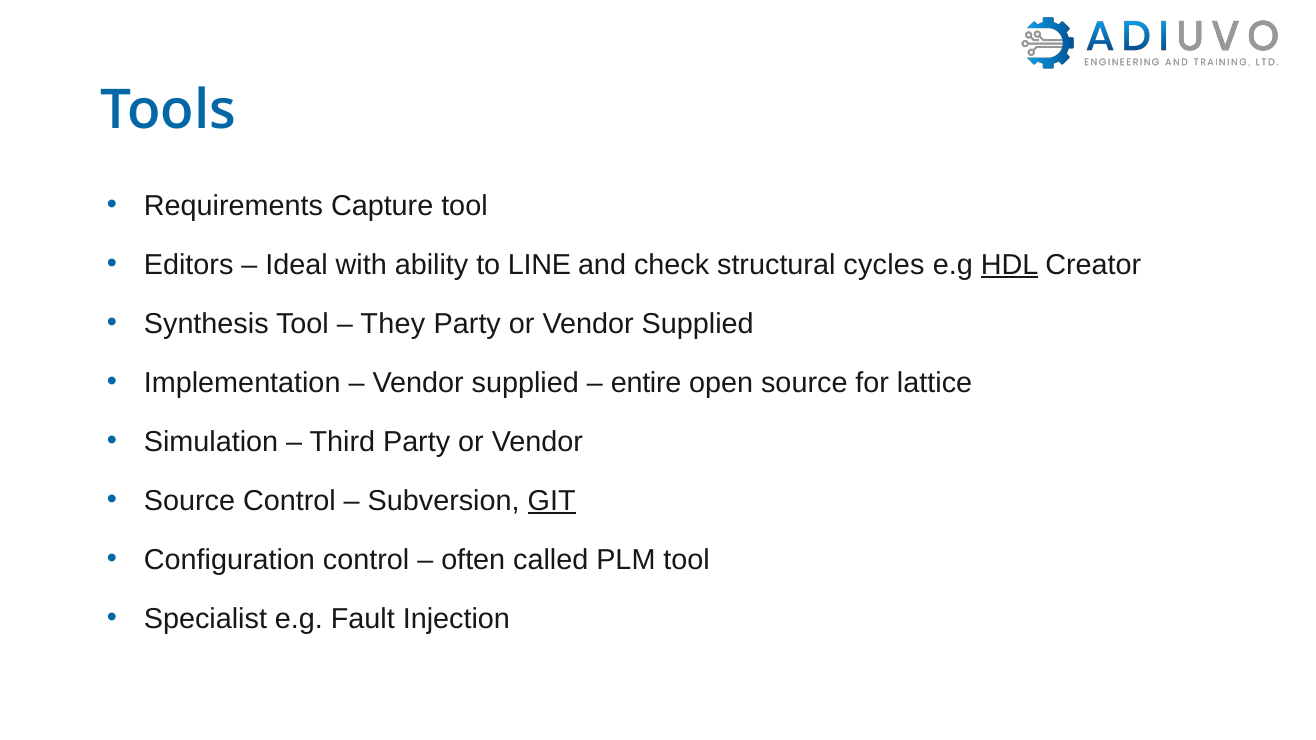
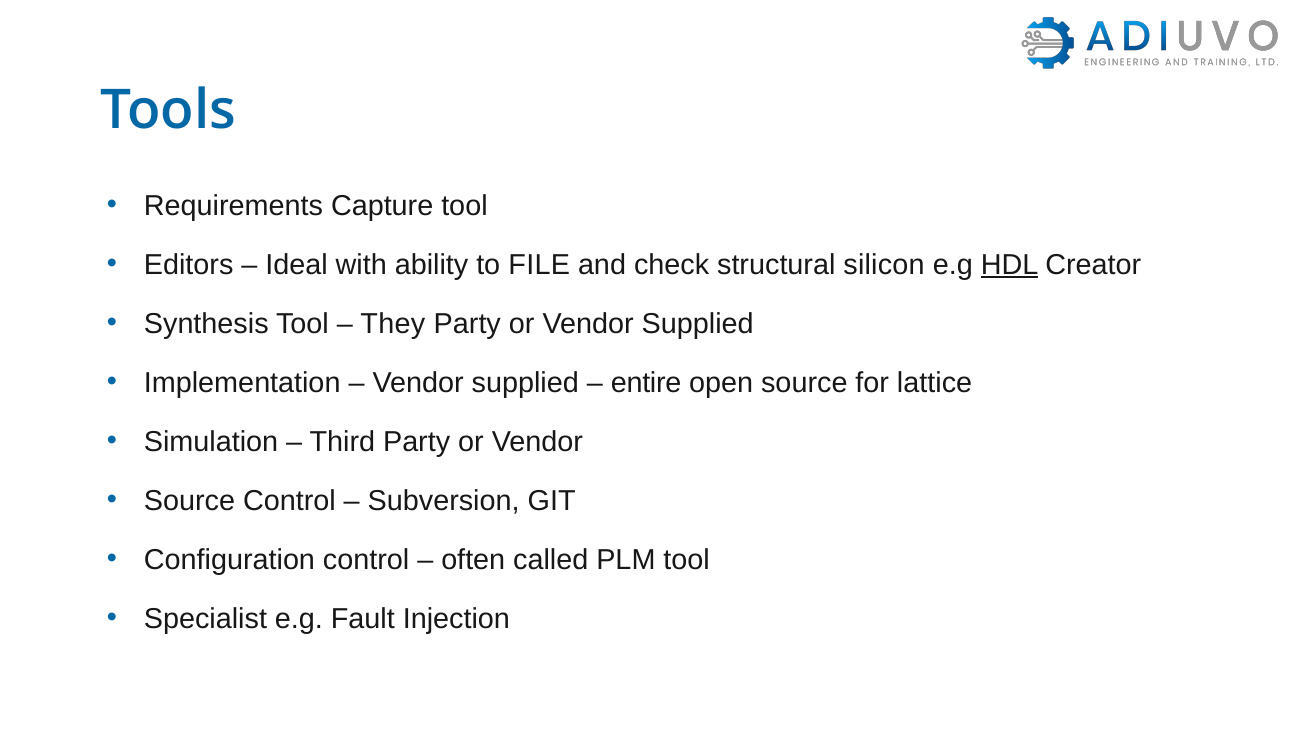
LINE: LINE -> FILE
cycles: cycles -> silicon
GIT underline: present -> none
